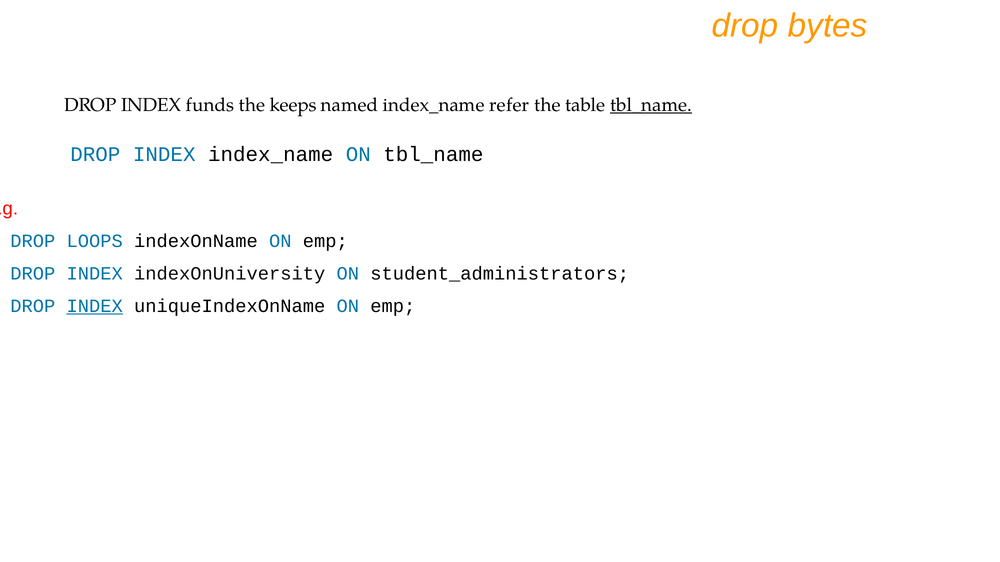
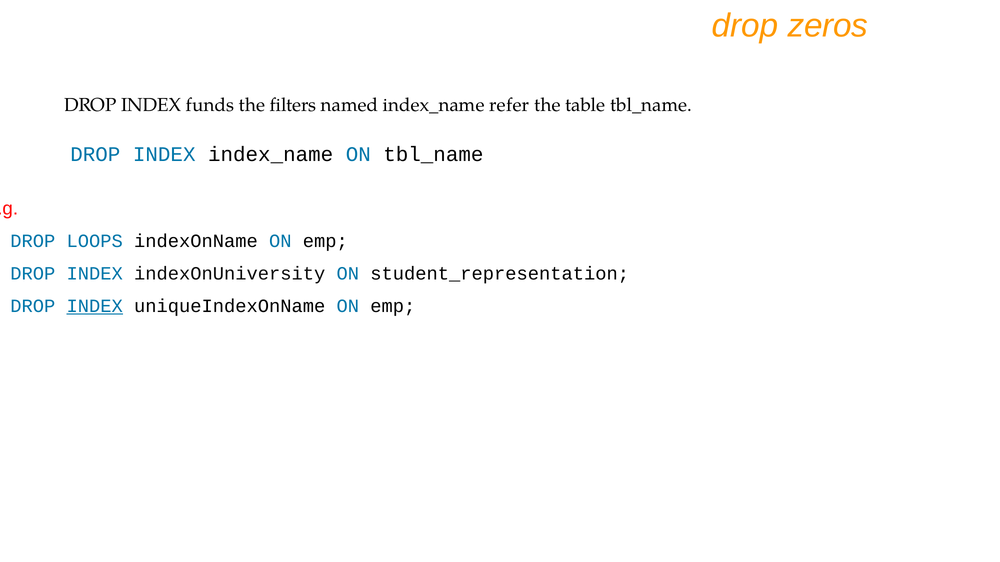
bytes: bytes -> zeros
keeps: keeps -> filters
tbl_name at (651, 105) underline: present -> none
student_administrators: student_administrators -> student_representation
